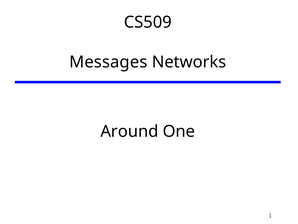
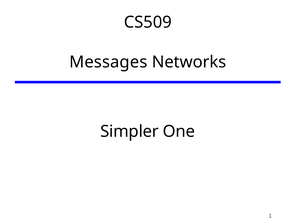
Around: Around -> Simpler
